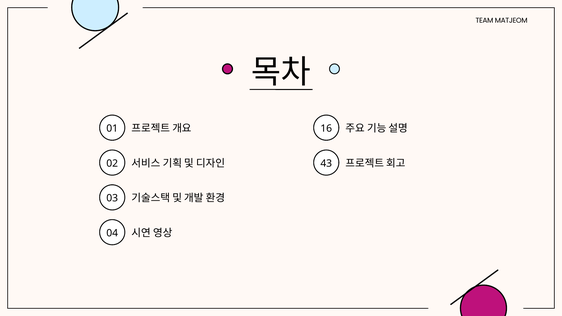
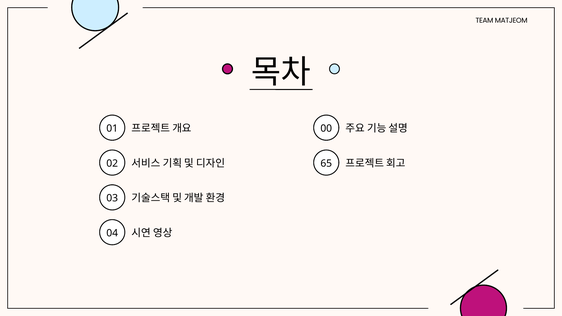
16: 16 -> 00
43: 43 -> 65
